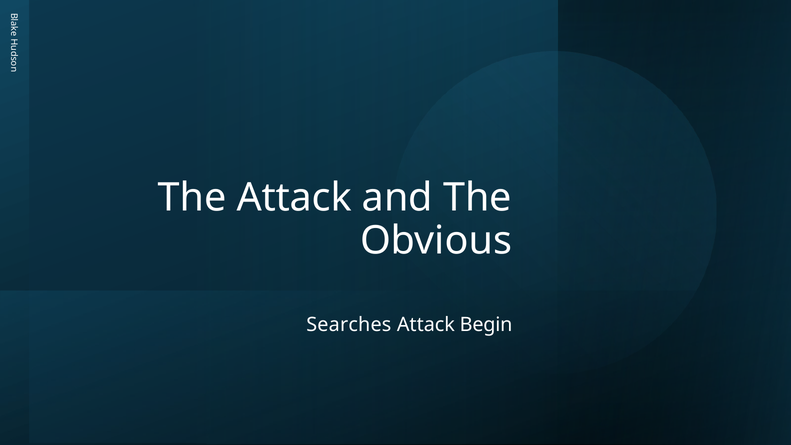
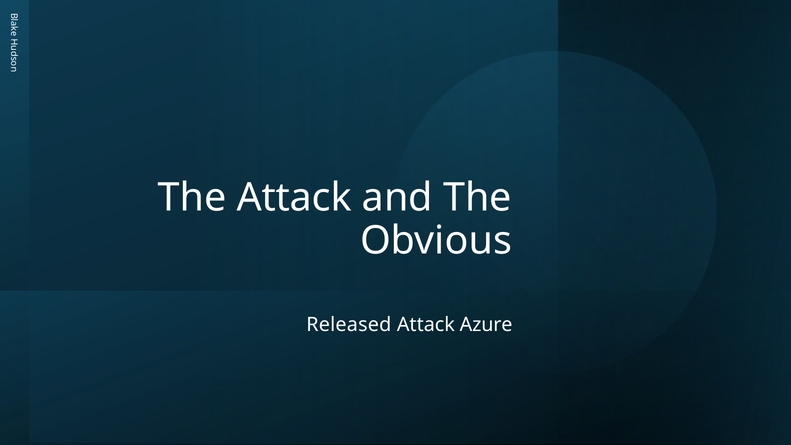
Searches: Searches -> Released
Begin: Begin -> Azure
